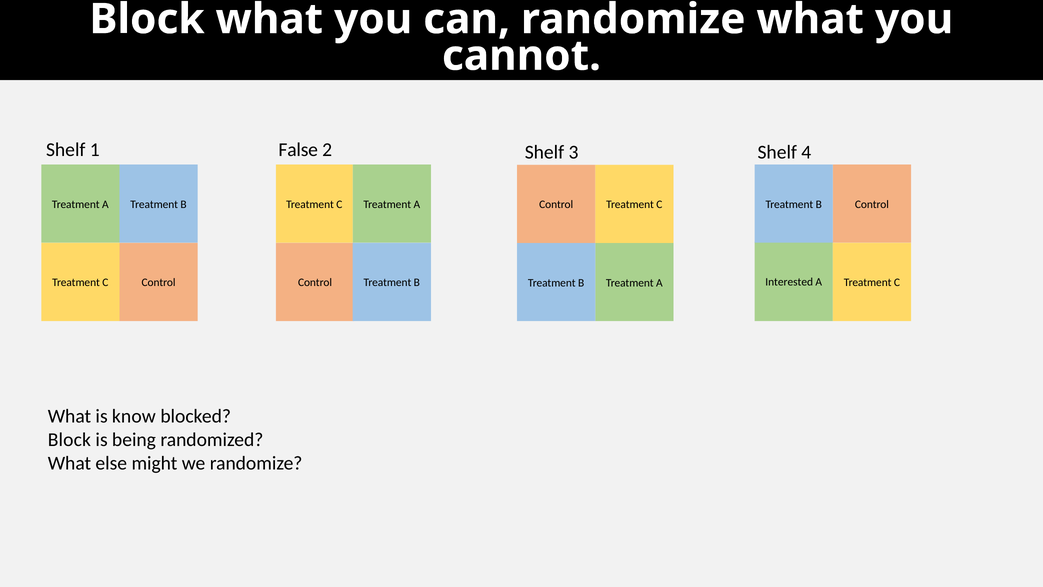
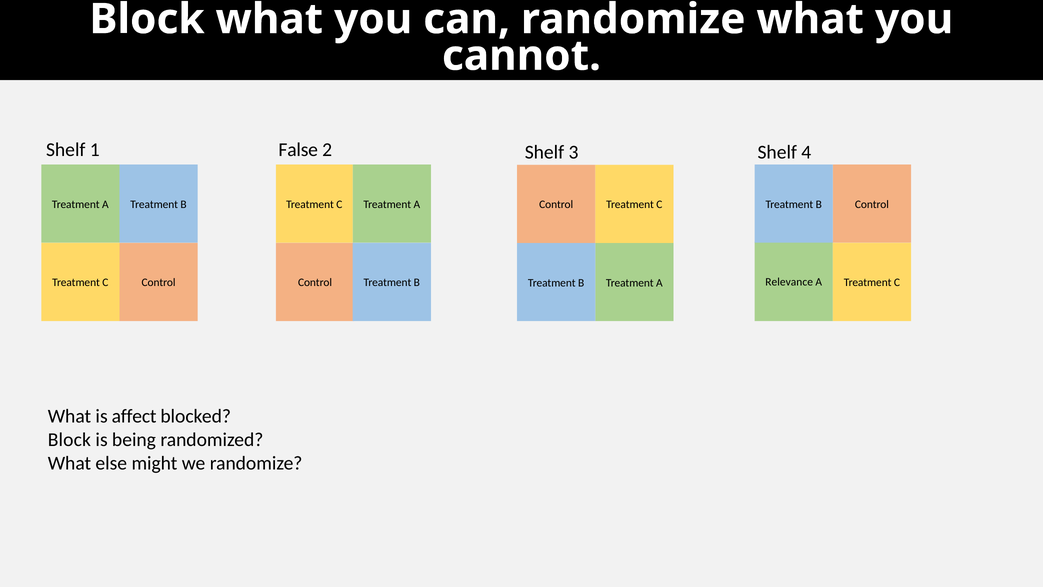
Interested: Interested -> Relevance
know: know -> affect
